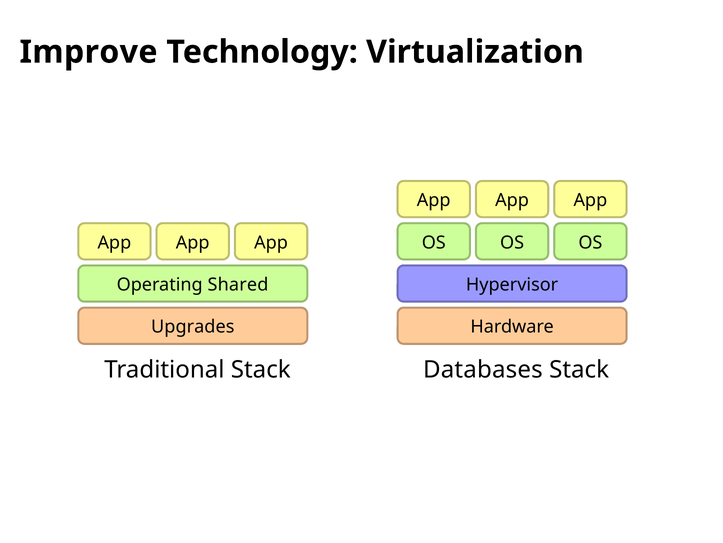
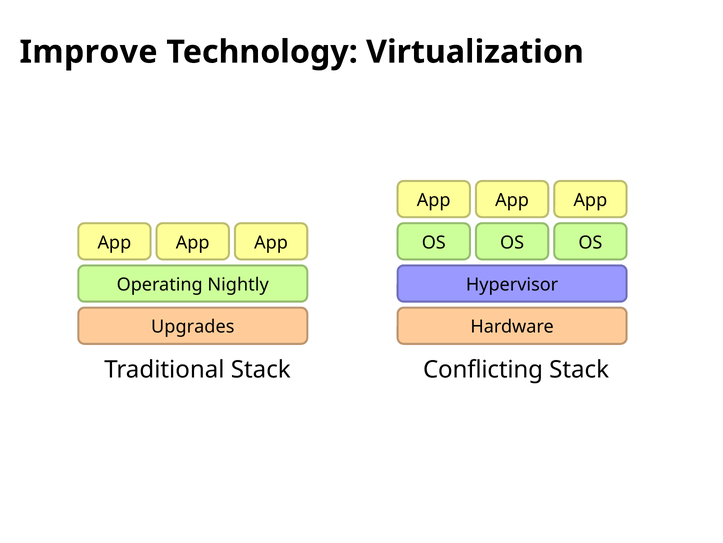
Shared: Shared -> Nightly
Databases: Databases -> Conflicting
